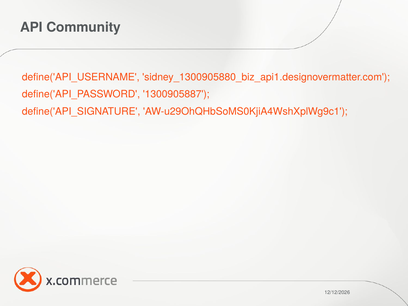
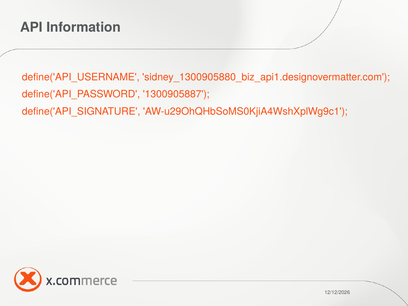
Community: Community -> Information
